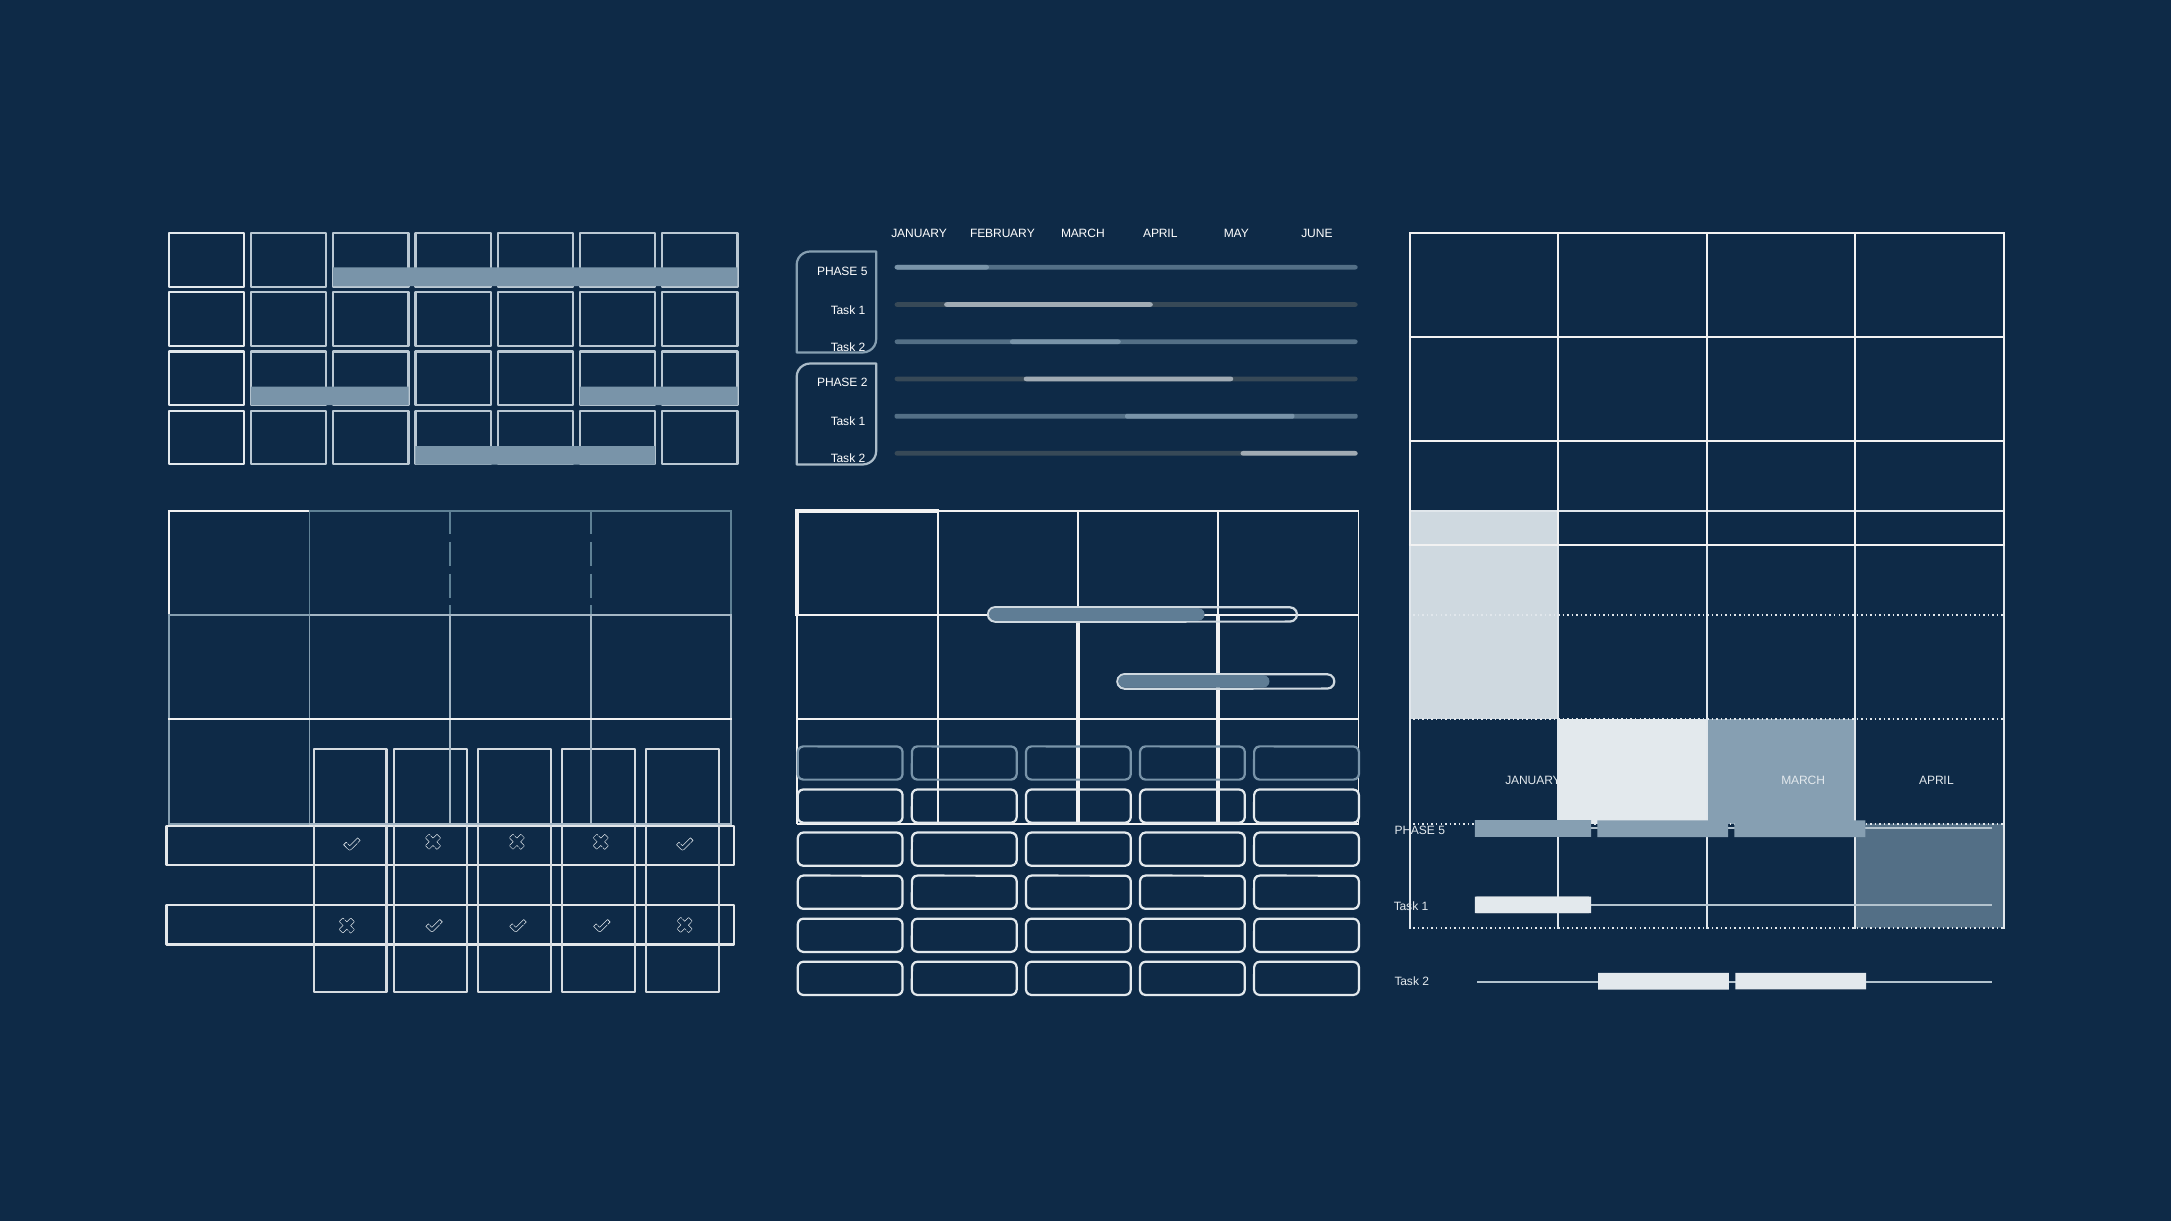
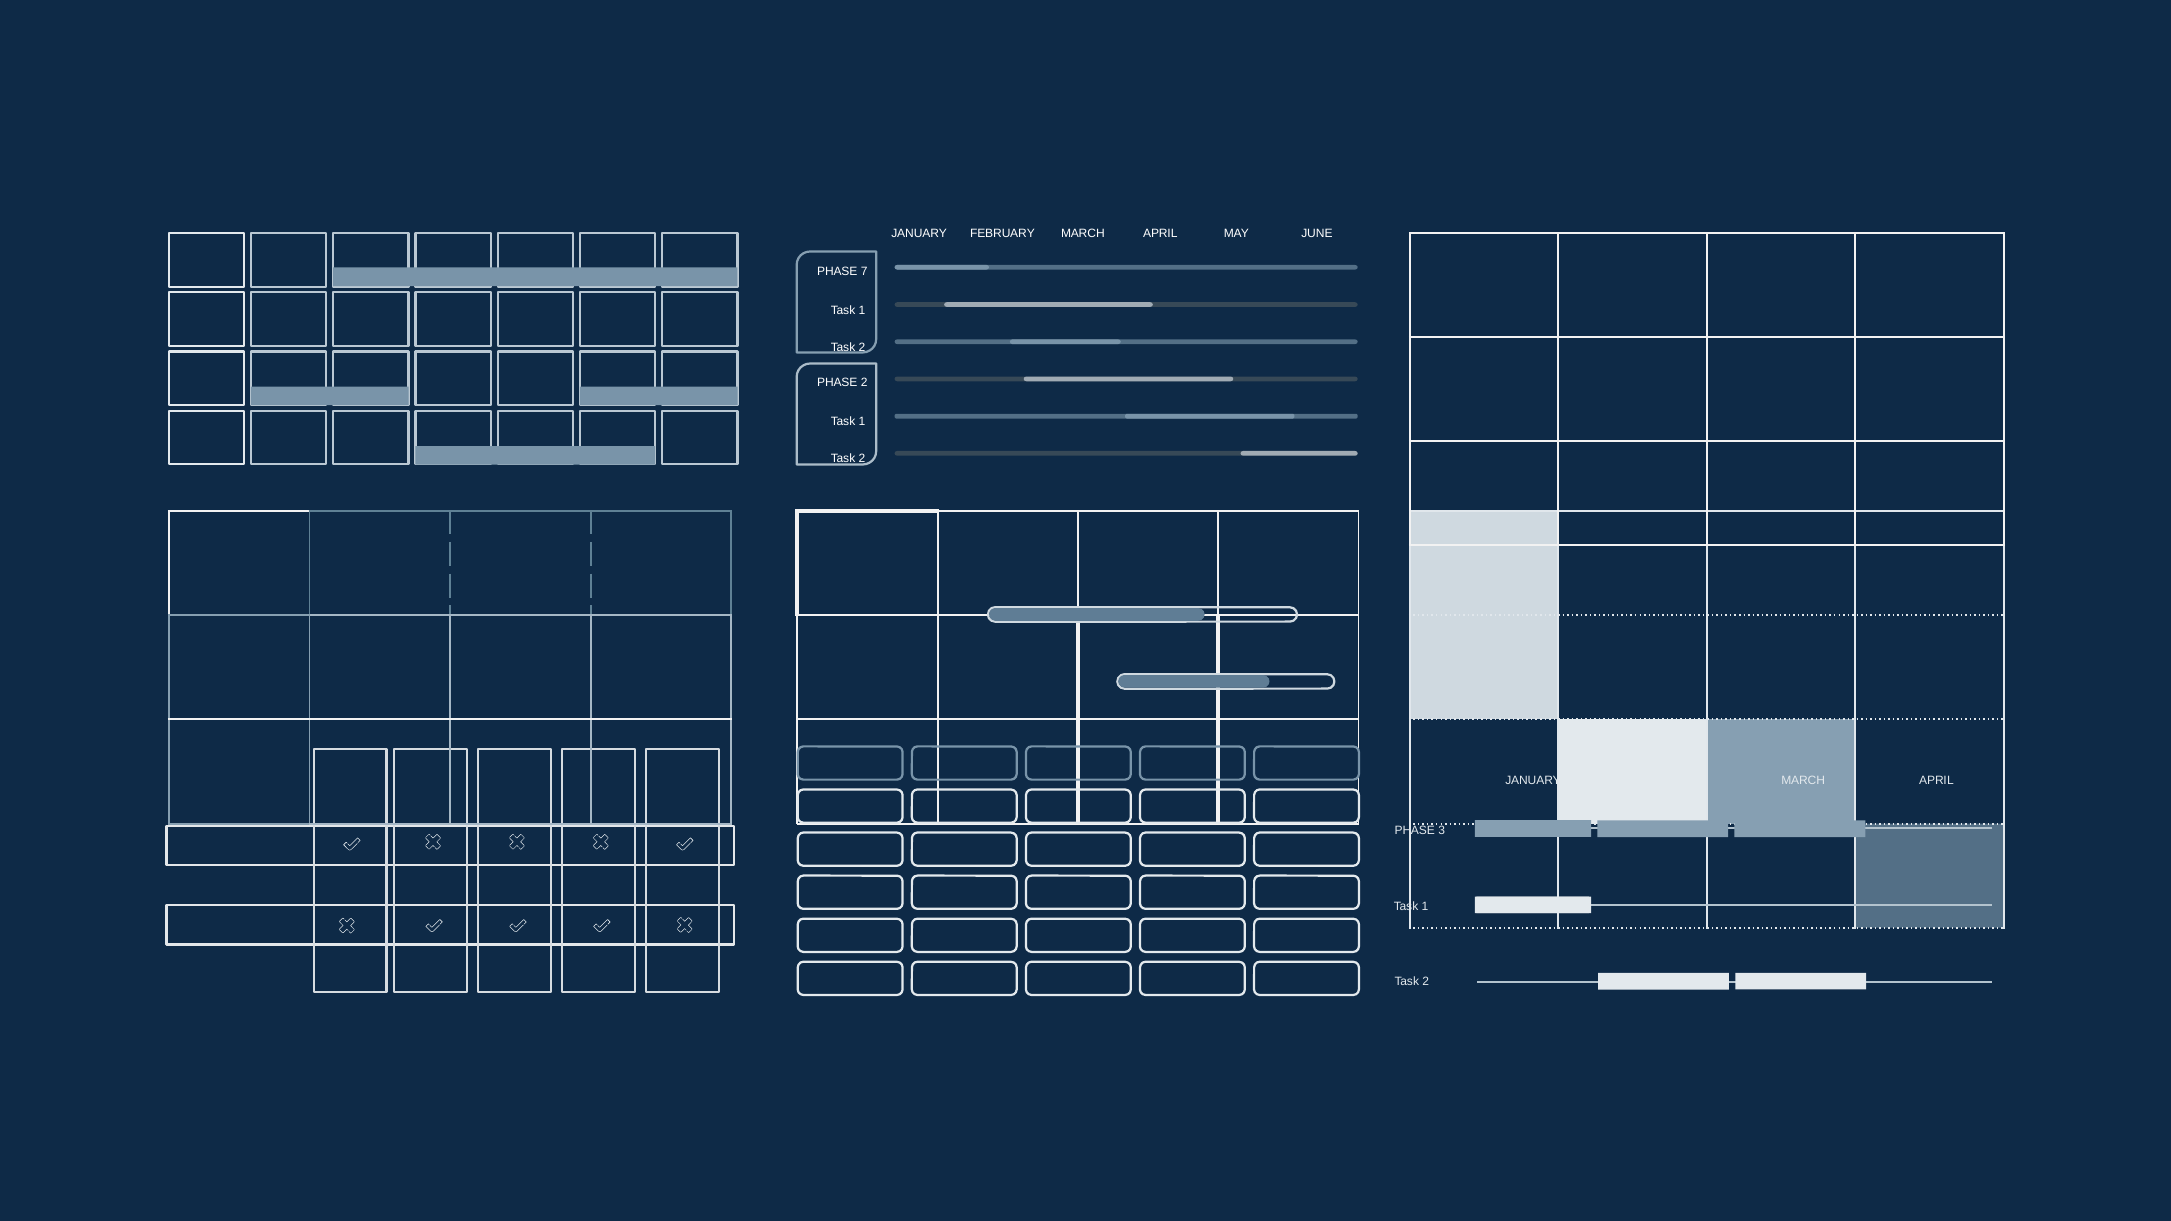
5 at (864, 272): 5 -> 7
5 at (1442, 831): 5 -> 3
